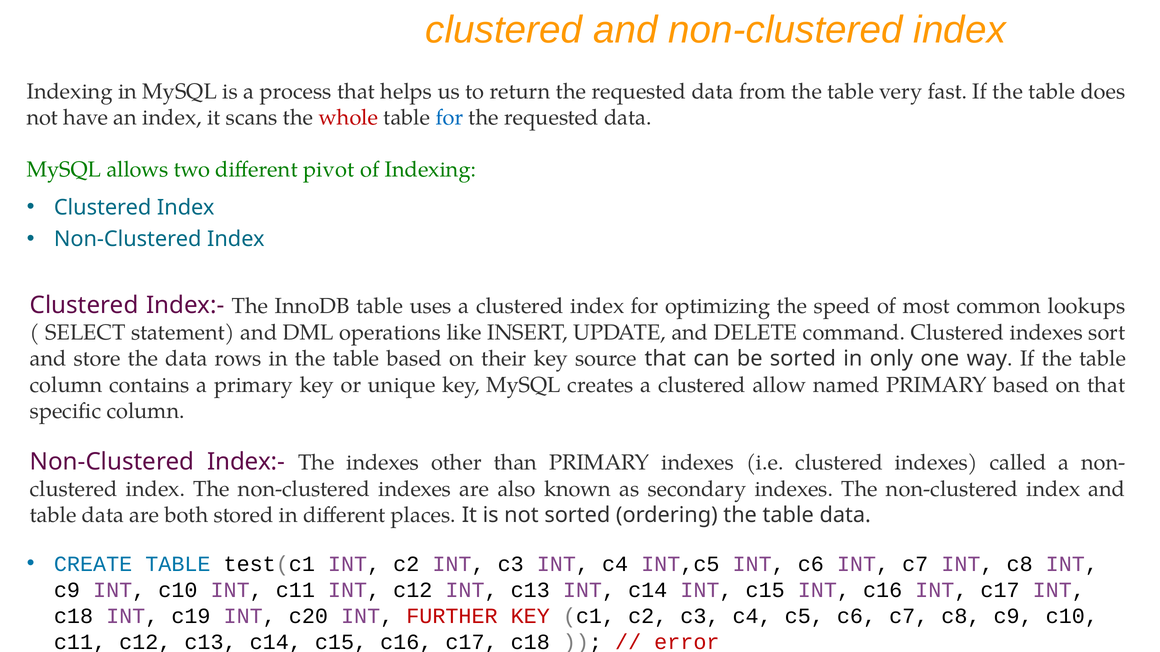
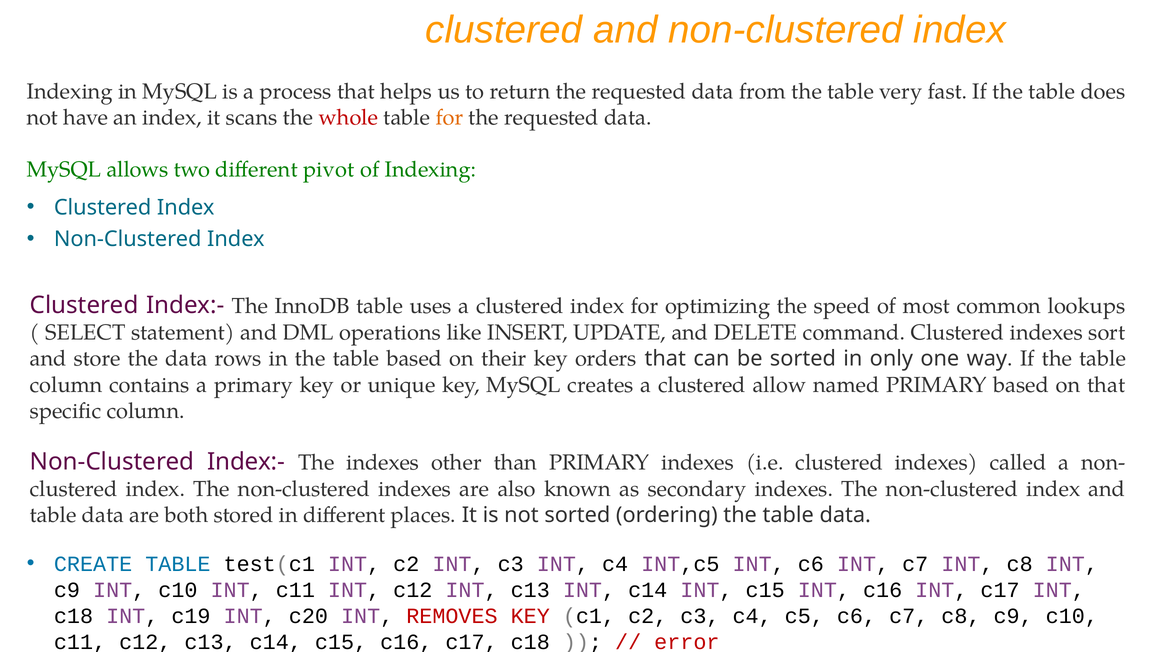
for at (449, 118) colour: blue -> orange
source: source -> orders
FURTHER: FURTHER -> REMOVES
